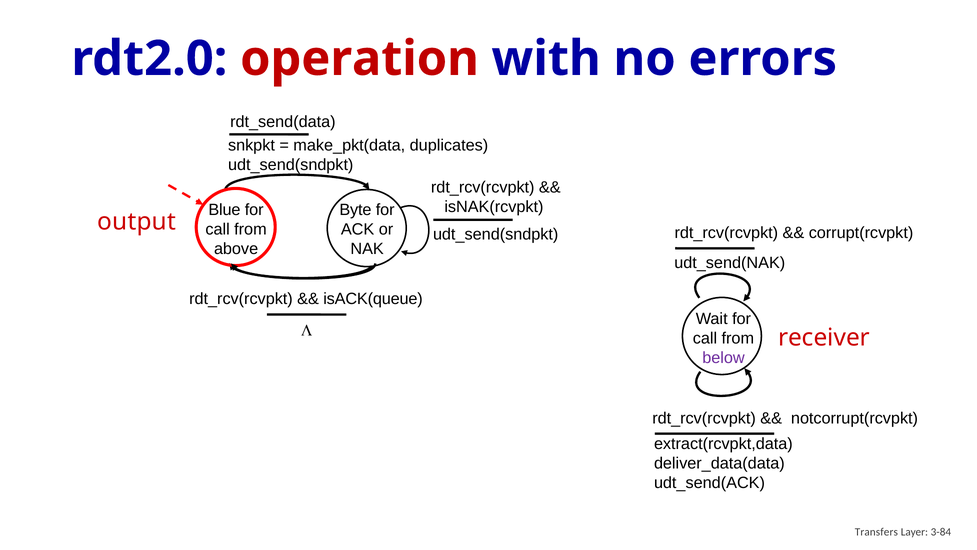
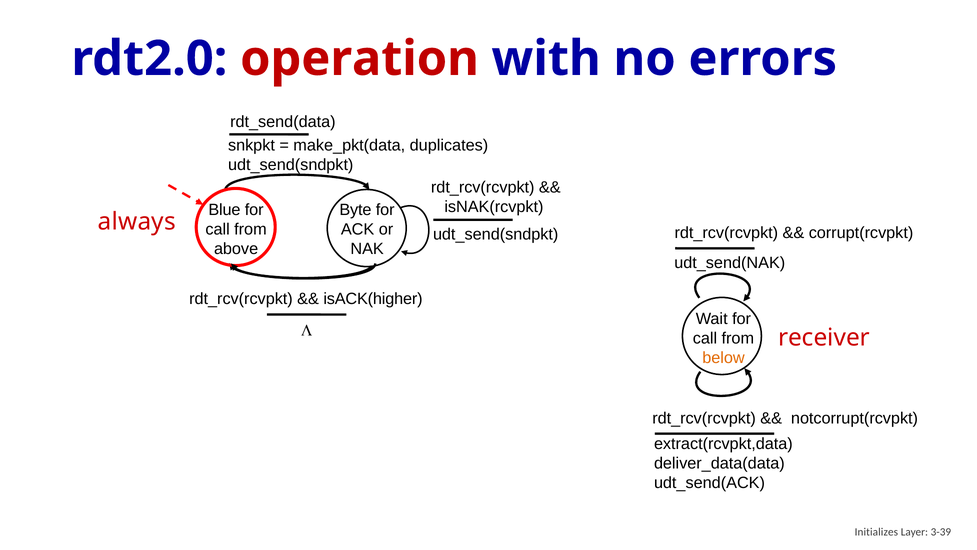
output: output -> always
isACK(queue: isACK(queue -> isACK(higher
below colour: purple -> orange
Transfers: Transfers -> Initializes
3-84: 3-84 -> 3-39
